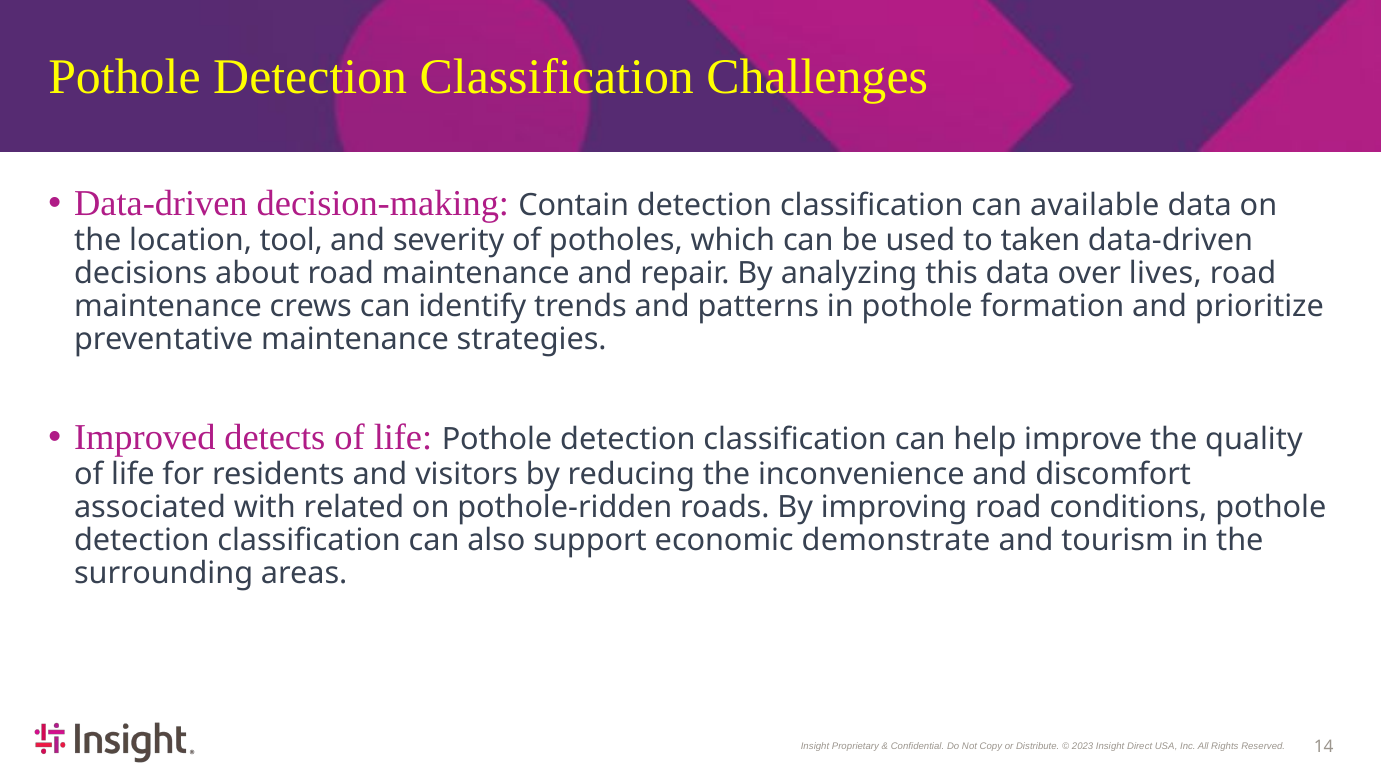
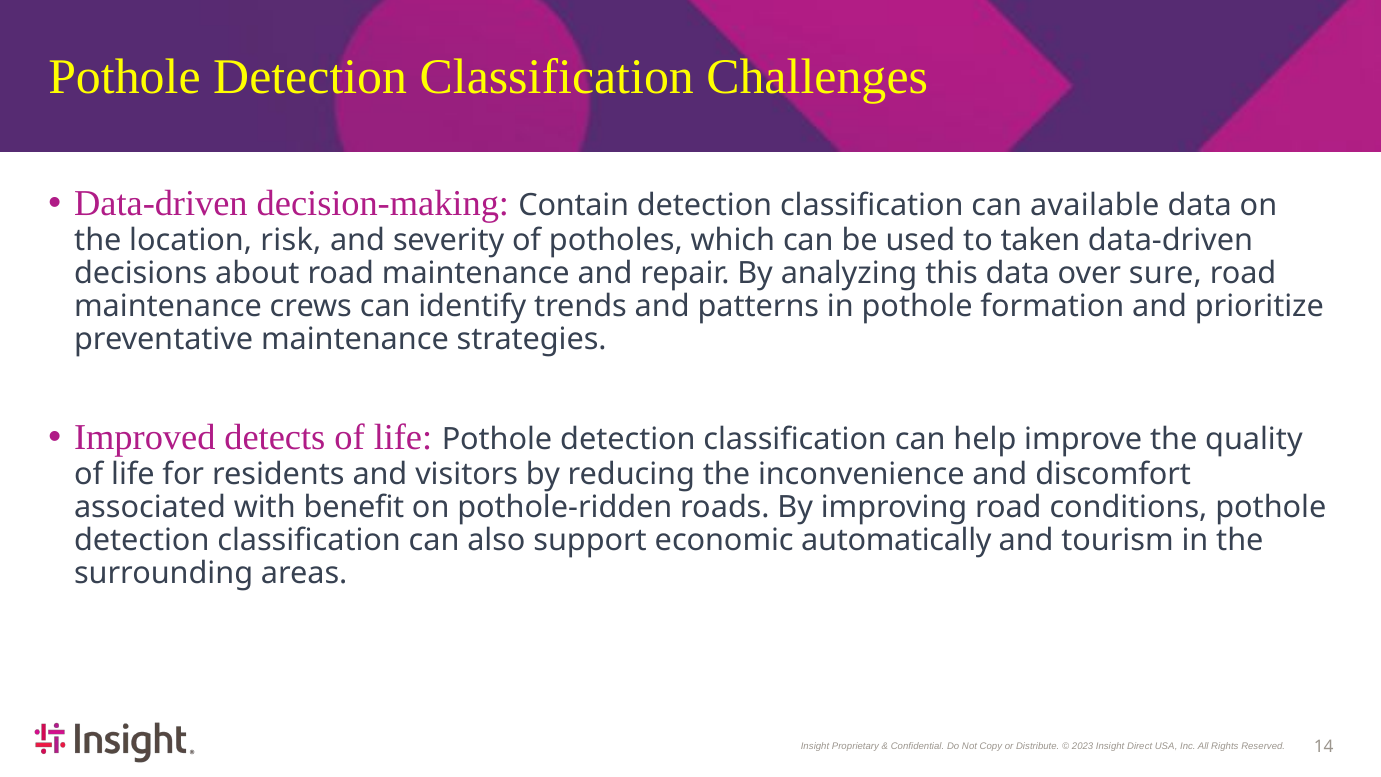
tool: tool -> risk
lives: lives -> sure
related: related -> benefit
demonstrate: demonstrate -> automatically
